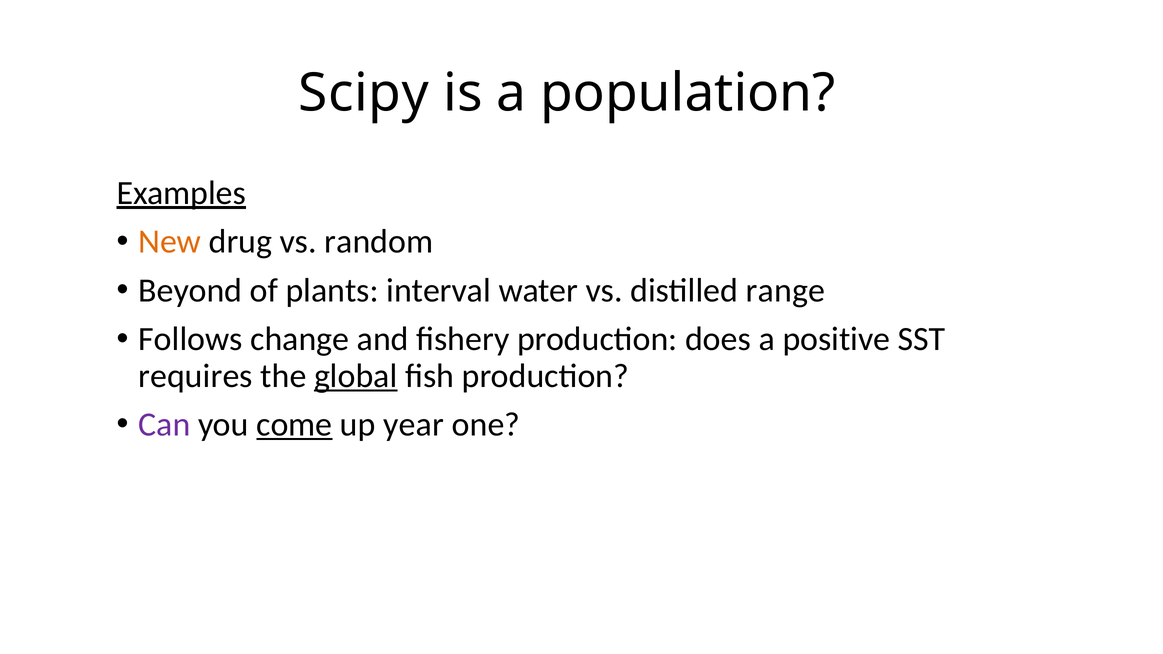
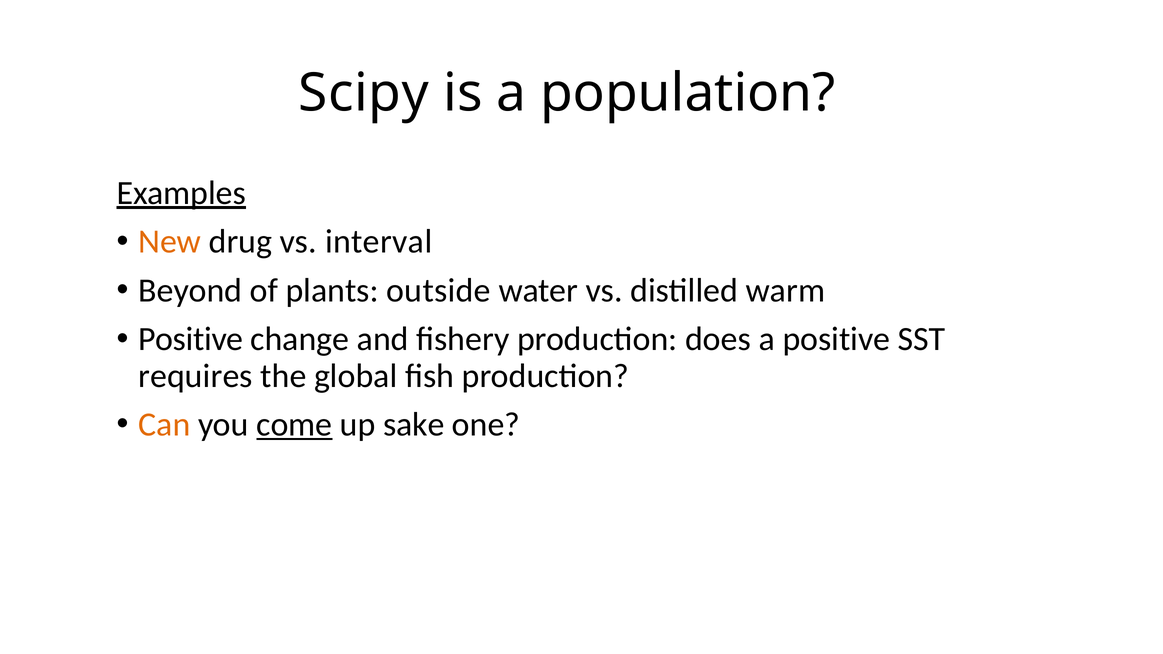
random: random -> interval
interval: interval -> outside
range: range -> warm
Follows at (191, 339): Follows -> Positive
global underline: present -> none
Can colour: purple -> orange
year: year -> sake
